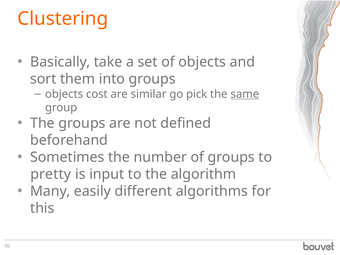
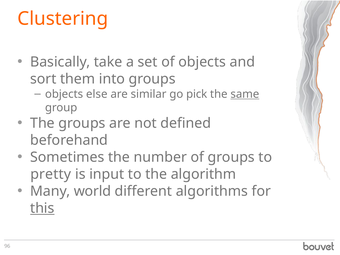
cost: cost -> else
easily: easily -> world
this underline: none -> present
